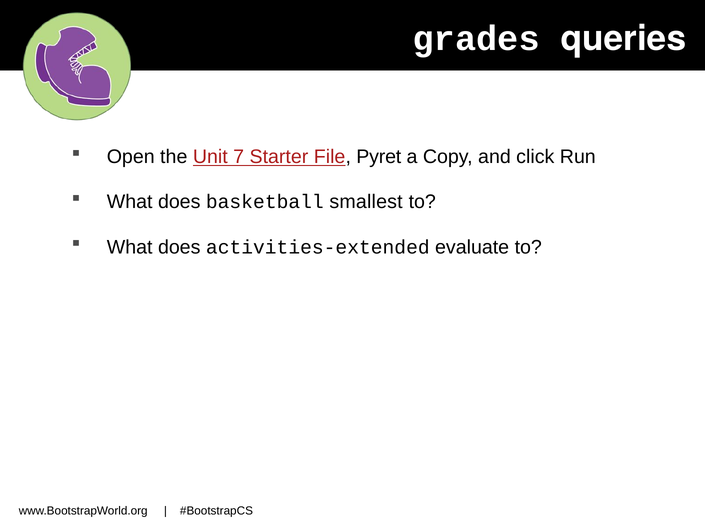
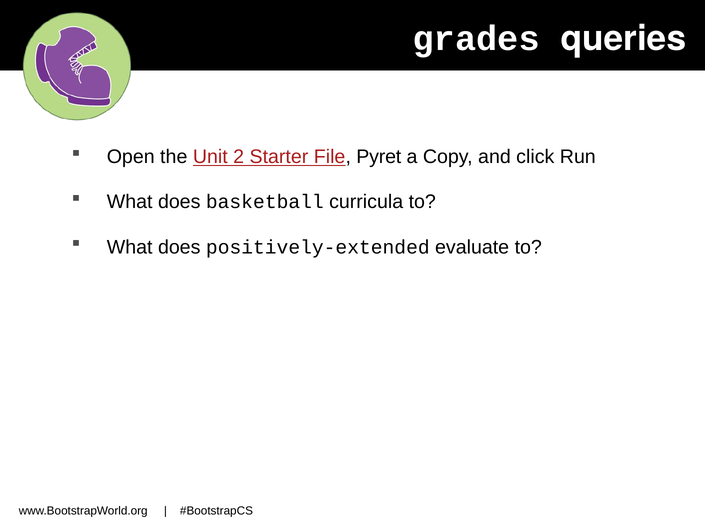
7: 7 -> 2
smallest: smallest -> curricula
activities-extended: activities-extended -> positively-extended
